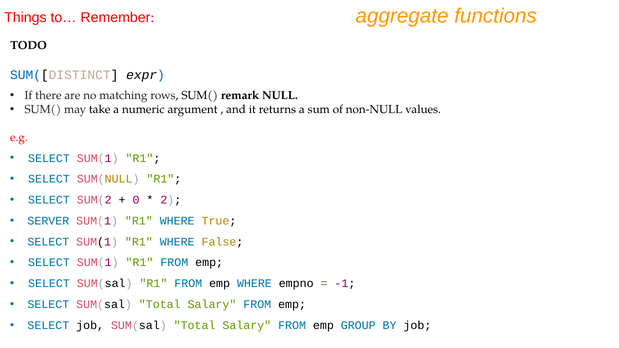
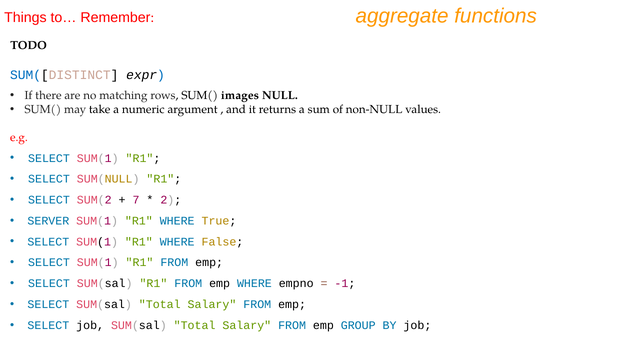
remark: remark -> images
0: 0 -> 7
